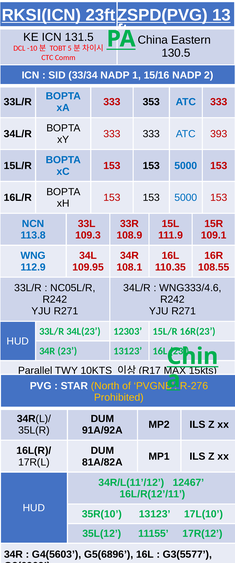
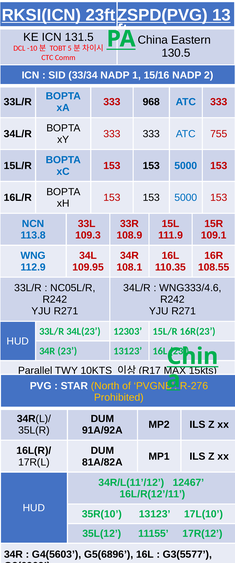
353: 353 -> 968
393: 393 -> 755
